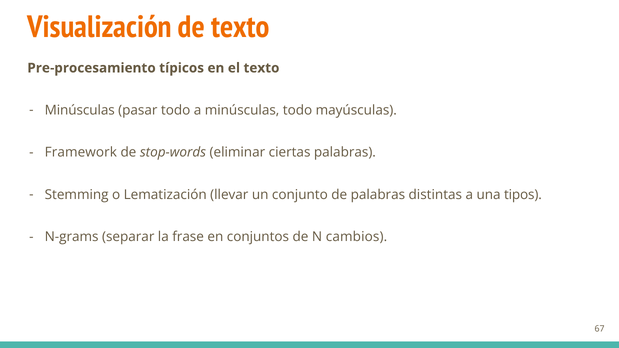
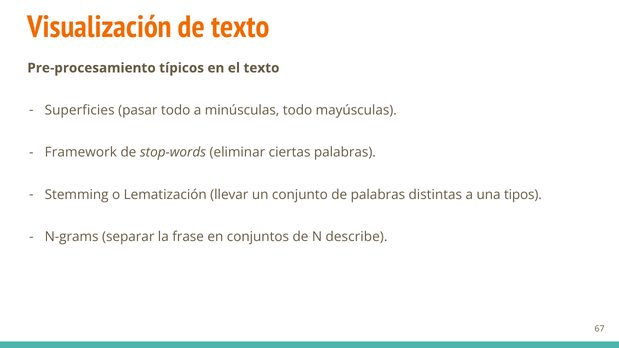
Minúsculas at (80, 110): Minúsculas -> Superficies
cambios: cambios -> describe
